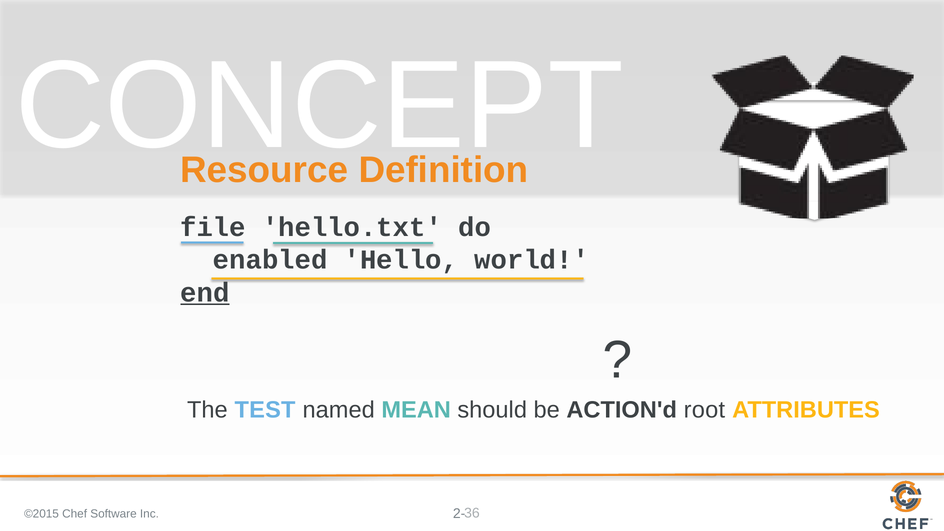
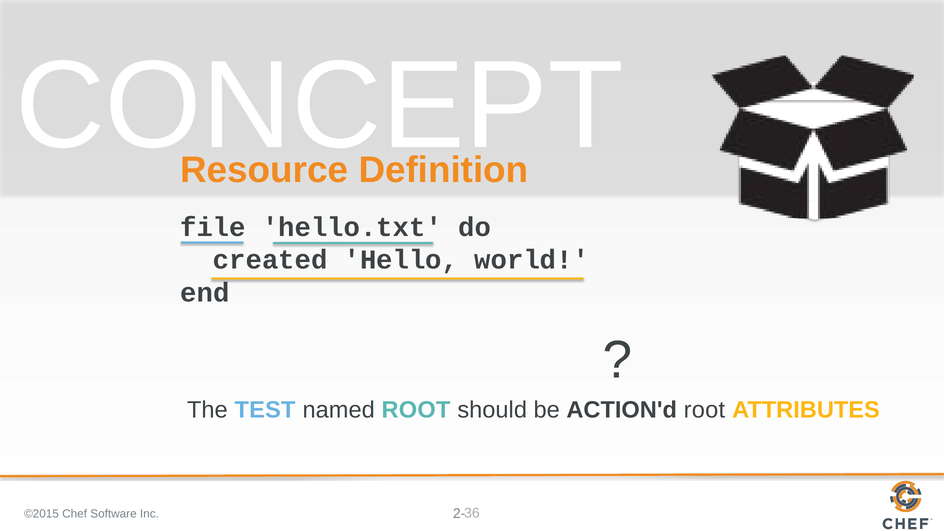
enabled: enabled -> created
end underline: present -> none
named MEAN: MEAN -> ROOT
